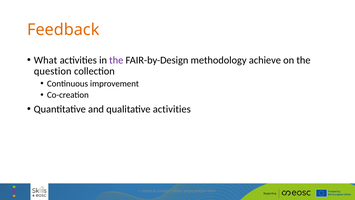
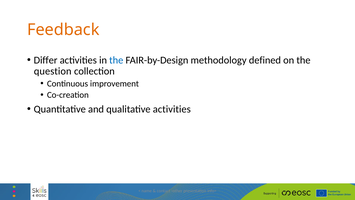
What: What -> Differ
the at (116, 60) colour: purple -> blue
achieve: achieve -> defined
